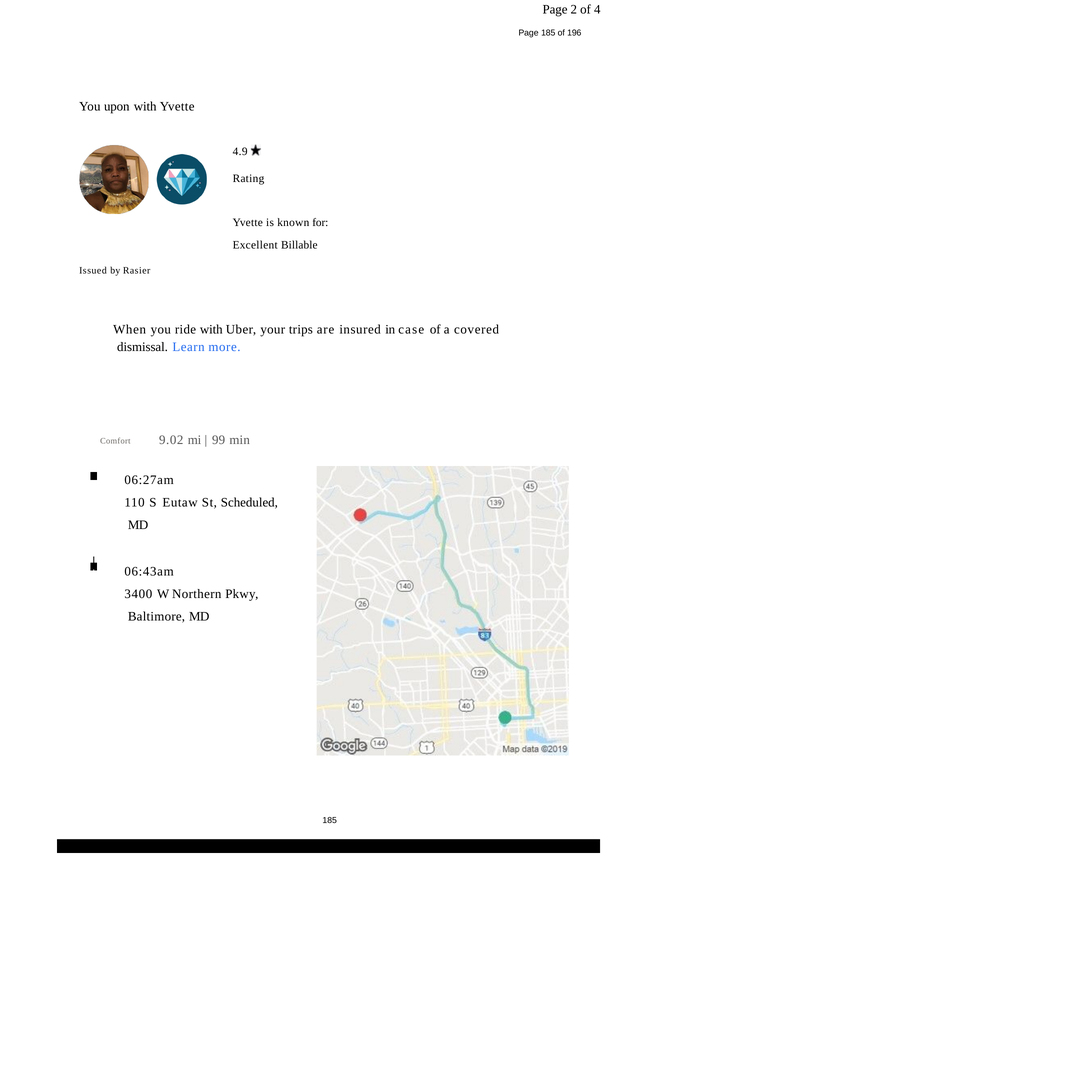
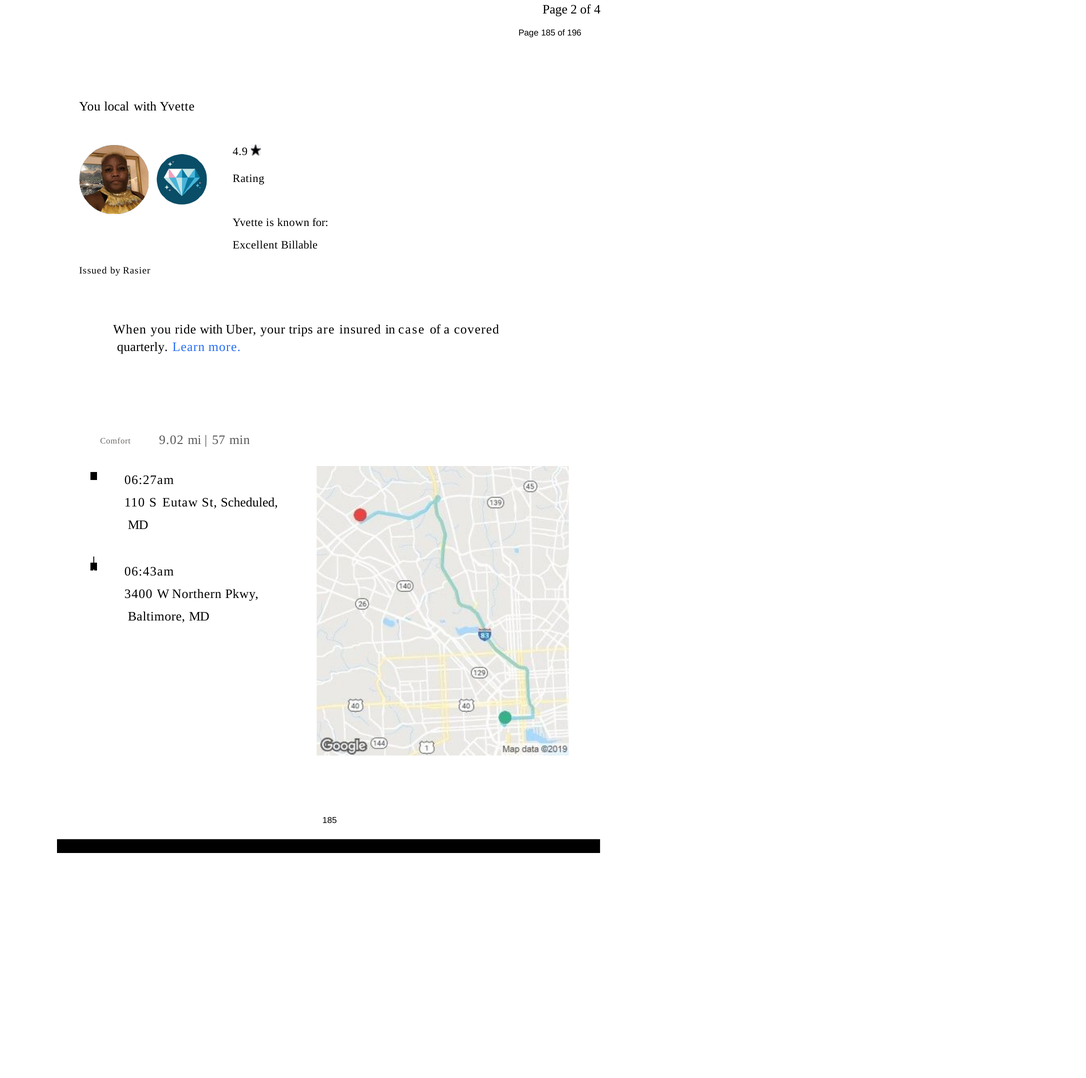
upon: upon -> local
dismissal: dismissal -> quarterly
99: 99 -> 57
